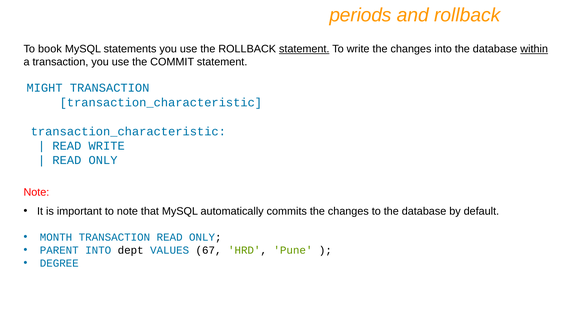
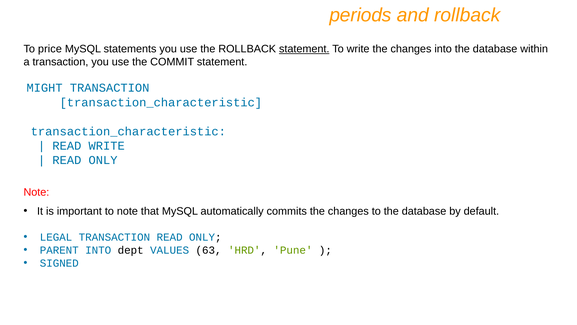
book: book -> price
within underline: present -> none
MONTH: MONTH -> LEGAL
67: 67 -> 63
DEGREE: DEGREE -> SIGNED
